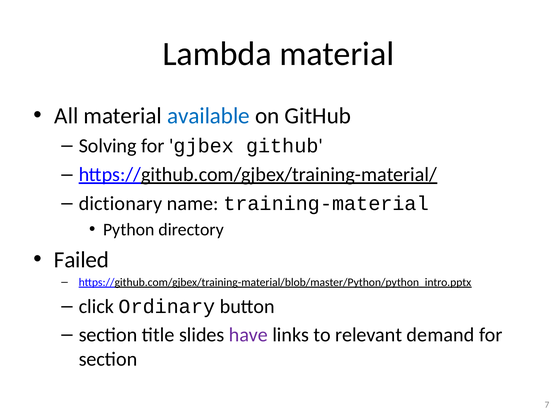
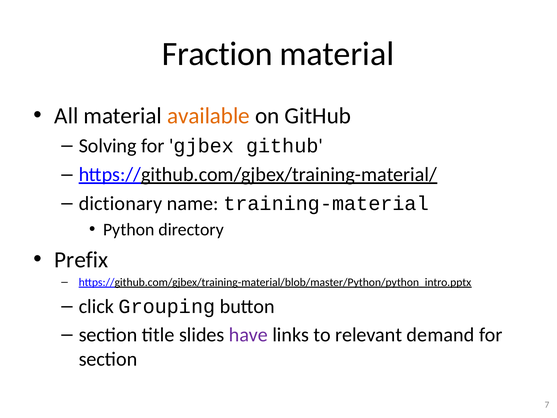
Lambda: Lambda -> Fraction
available colour: blue -> orange
Failed: Failed -> Prefix
Ordinary: Ordinary -> Grouping
